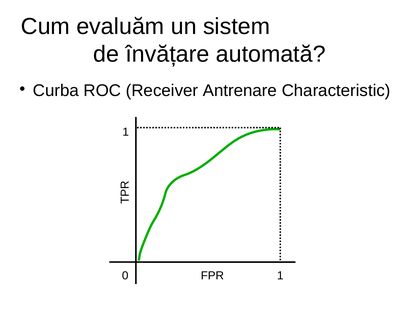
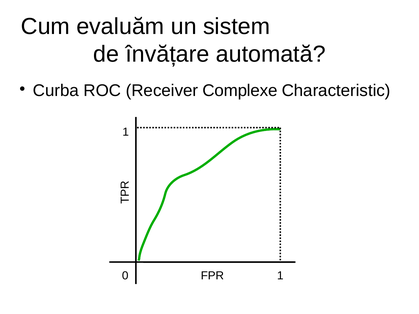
Antrenare: Antrenare -> Complexe
